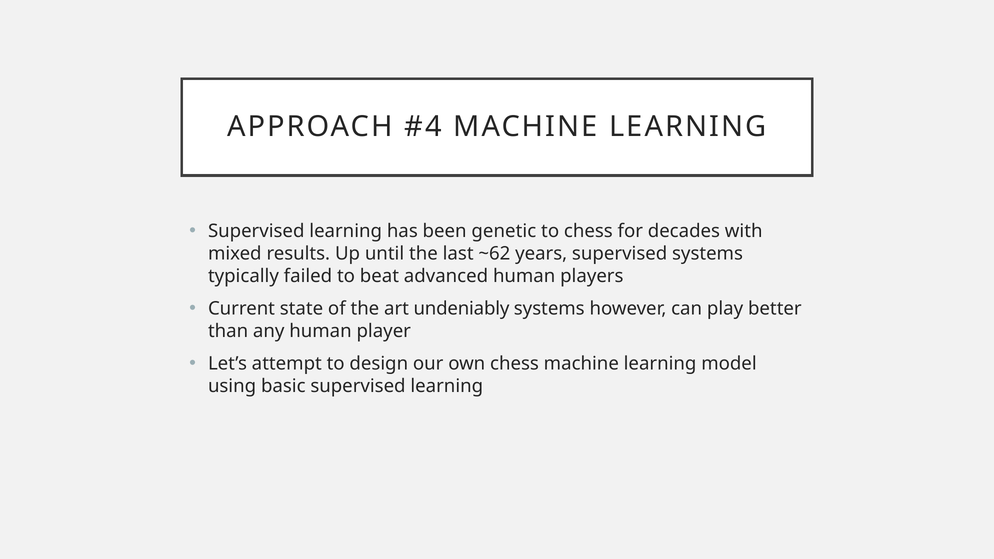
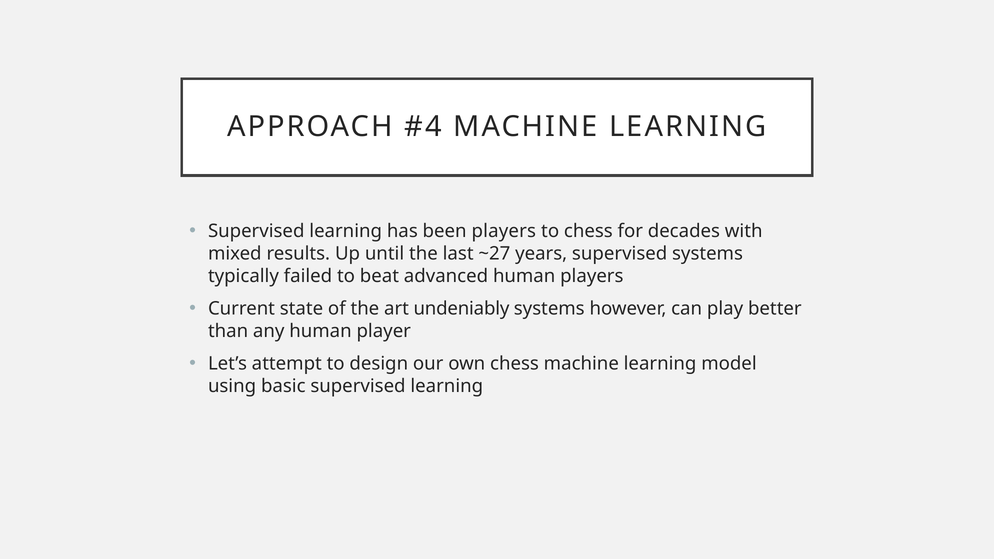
been genetic: genetic -> players
~62: ~62 -> ~27
